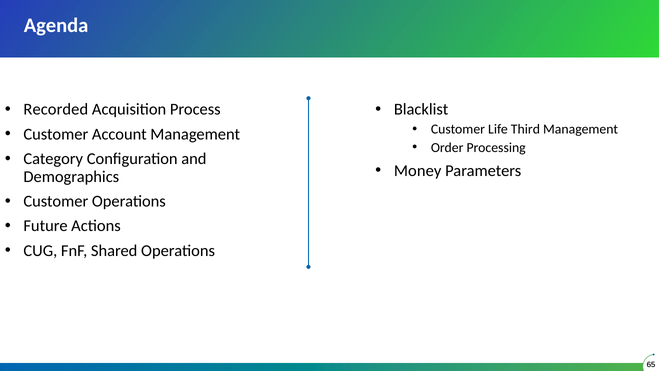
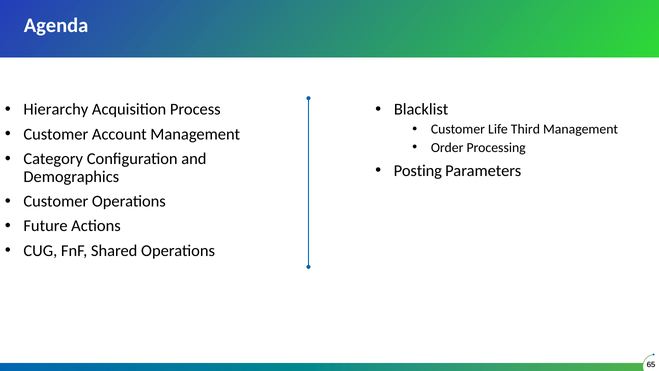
Recorded: Recorded -> Hierarchy
Money: Money -> Posting
